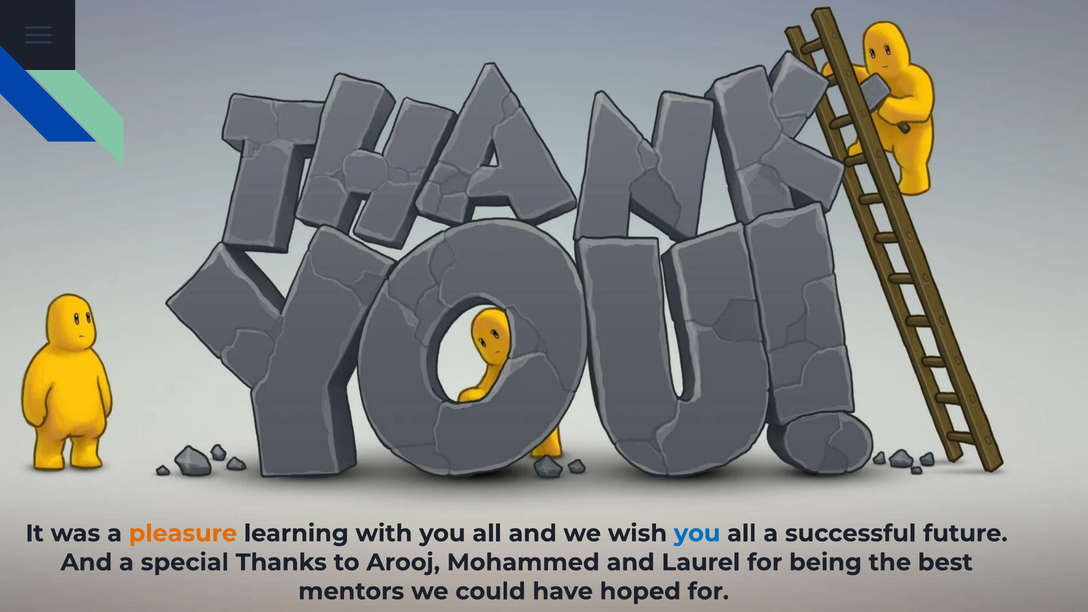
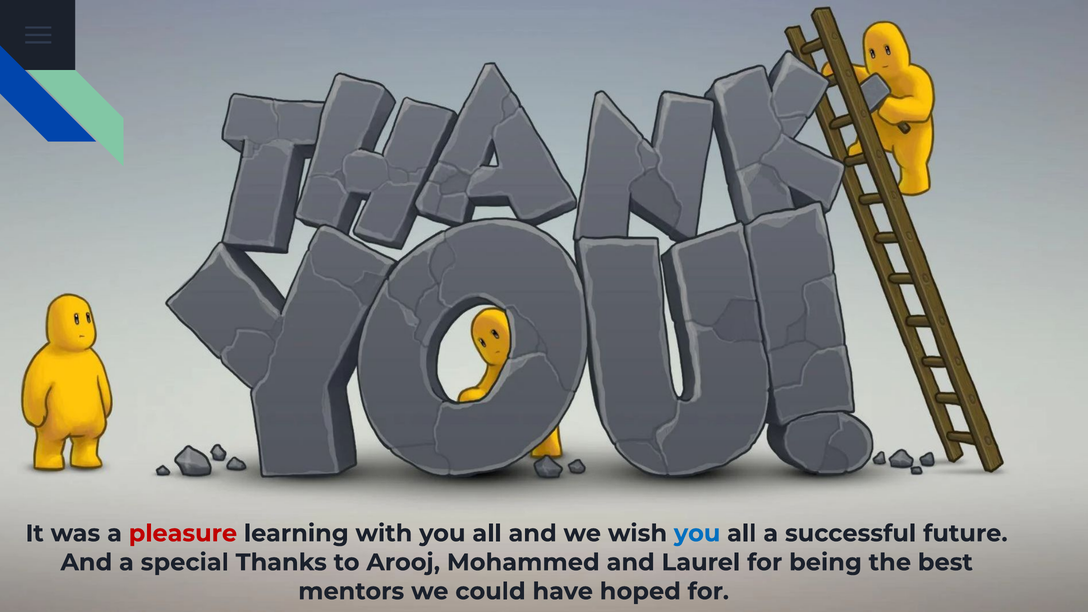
pleasure colour: orange -> red
